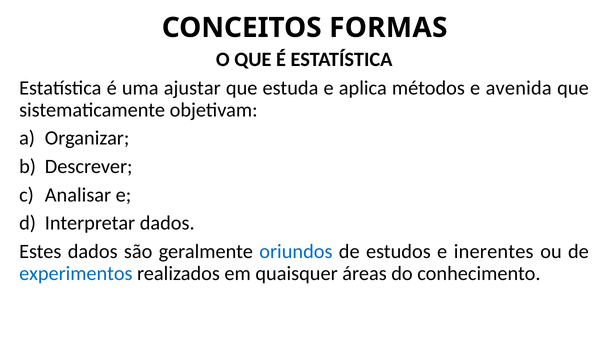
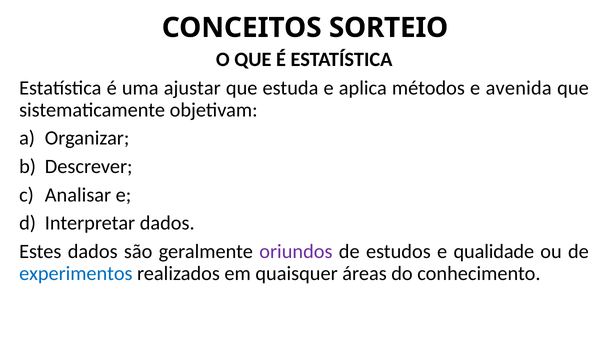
FORMAS: FORMAS -> SORTEIO
oriundos colour: blue -> purple
inerentes: inerentes -> qualidade
